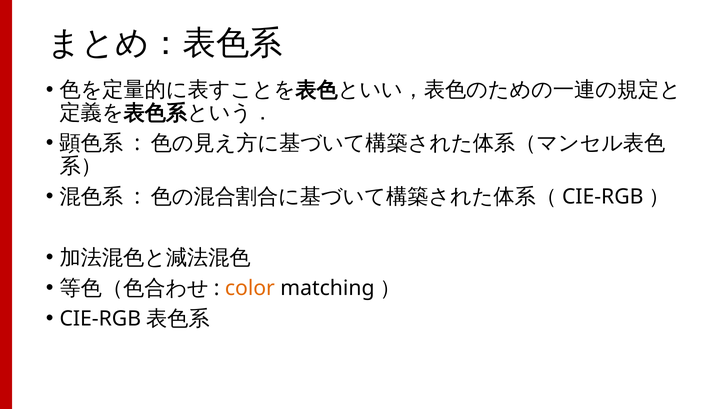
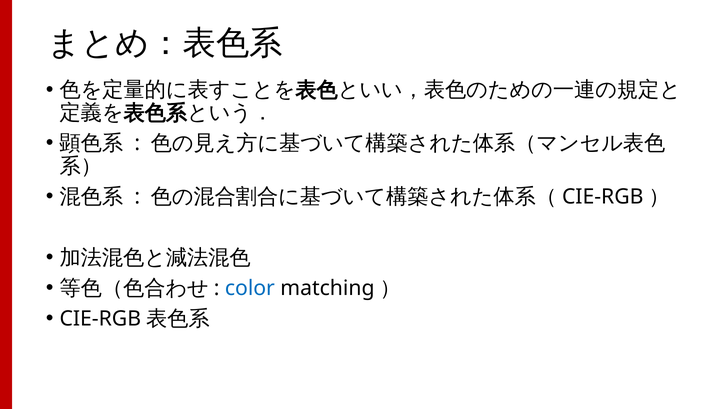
color colour: orange -> blue
